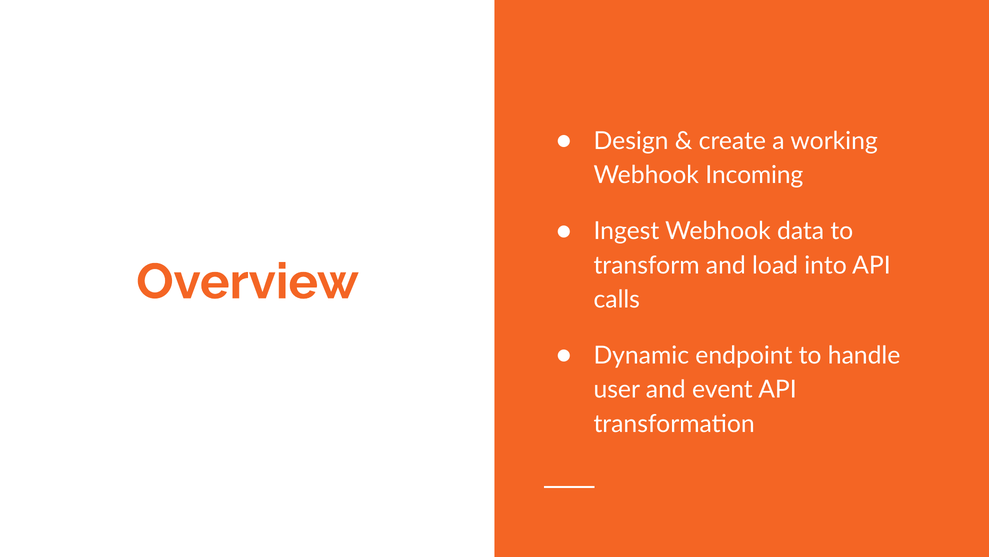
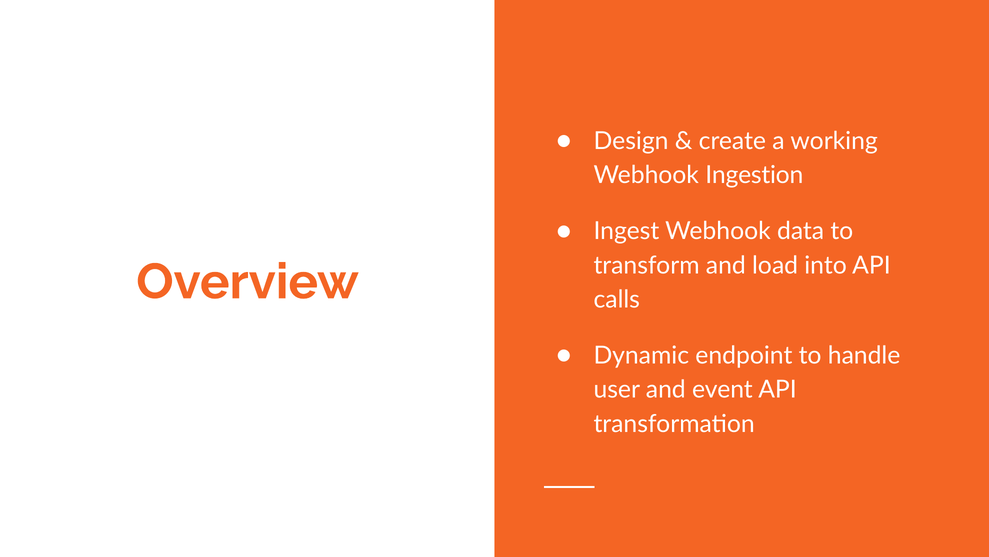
Incoming: Incoming -> Ingestion
